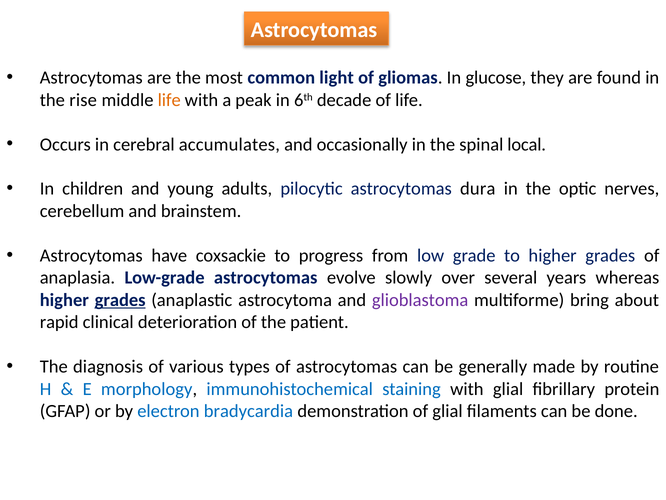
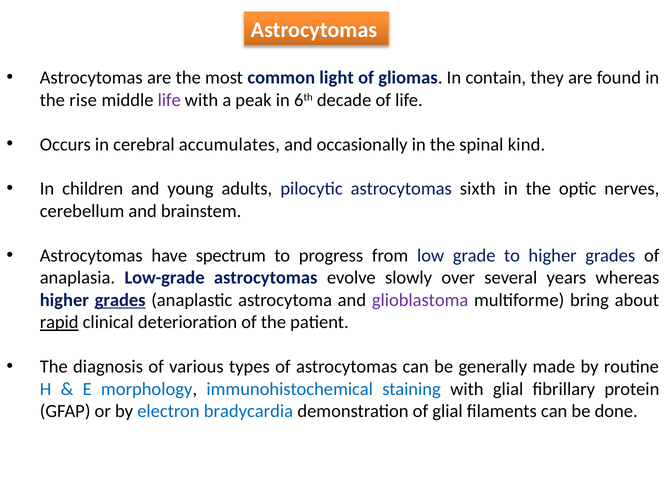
glucose: glucose -> contain
life at (169, 100) colour: orange -> purple
local: local -> kind
dura: dura -> sixth
coxsackie: coxsackie -> spectrum
rapid underline: none -> present
